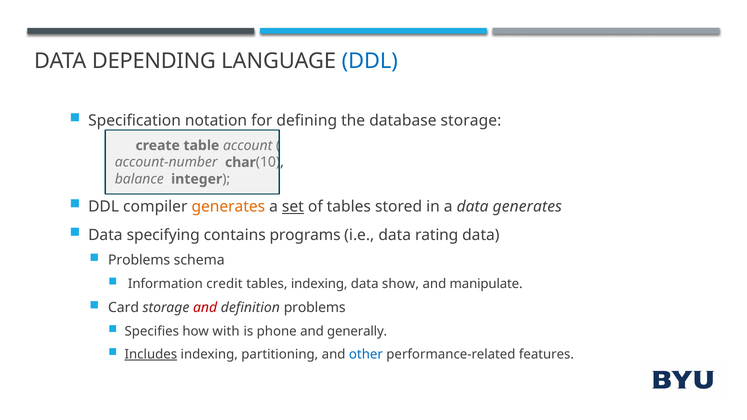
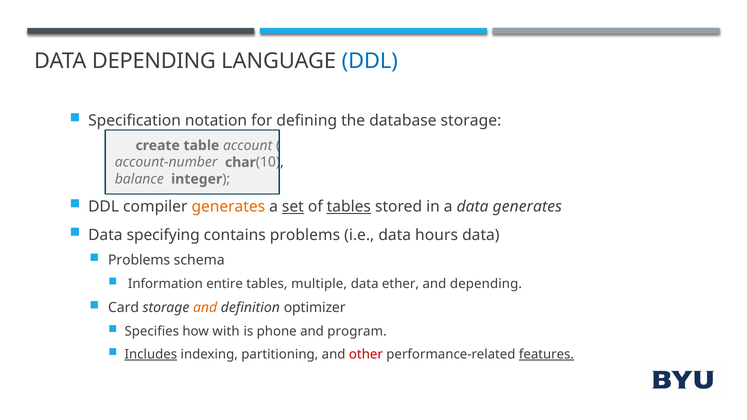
tables at (349, 207) underline: none -> present
contains programs: programs -> problems
rating: rating -> hours
credit: credit -> entire
tables indexing: indexing -> multiple
show: show -> ether
and manipulate: manipulate -> depending
and at (205, 308) colour: red -> orange
definition problems: problems -> optimizer
generally: generally -> program
other colour: blue -> red
features underline: none -> present
